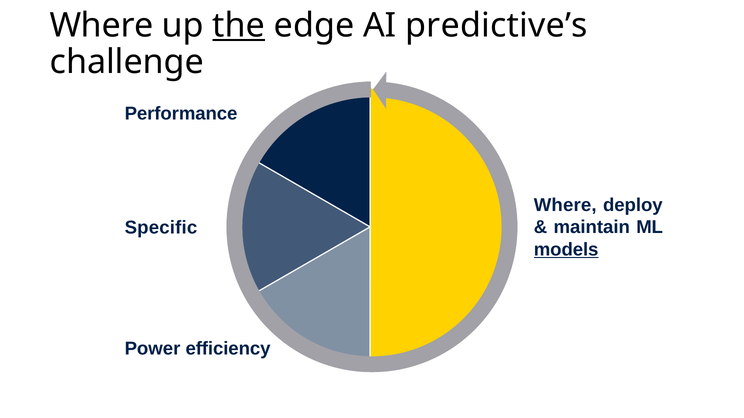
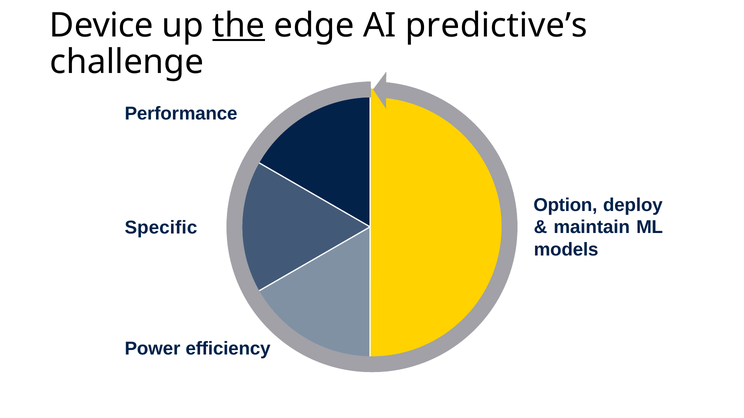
Where at (102, 25): Where -> Device
Where at (565, 205): Where -> Option
models underline: present -> none
